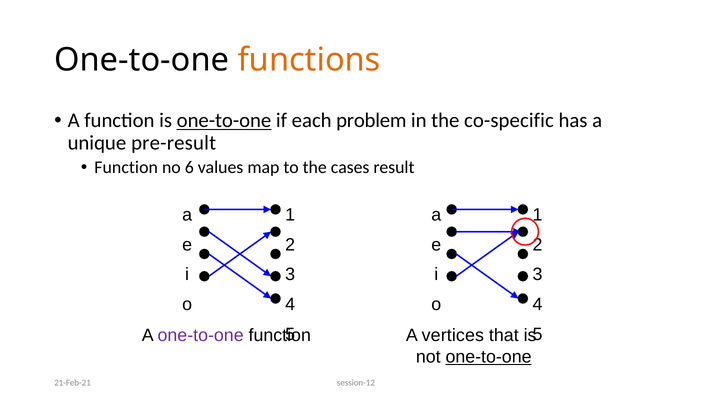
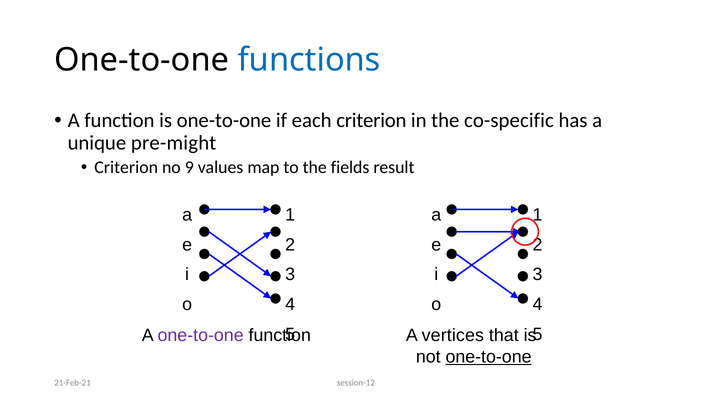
functions colour: orange -> blue
one-to-one at (224, 120) underline: present -> none
each problem: problem -> criterion
pre-result: pre-result -> pre-might
Function at (126, 167): Function -> Criterion
6: 6 -> 9
cases: cases -> fields
